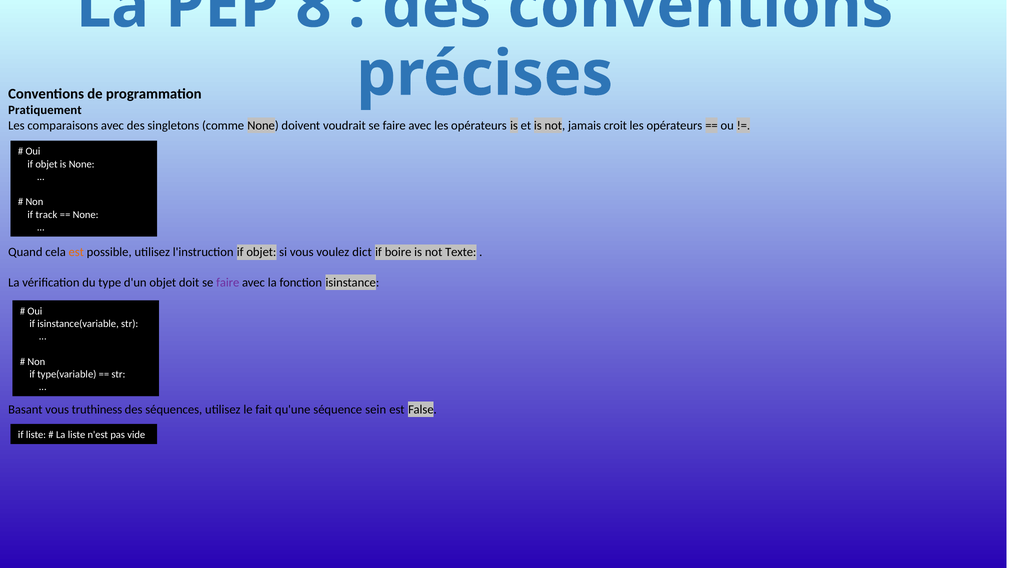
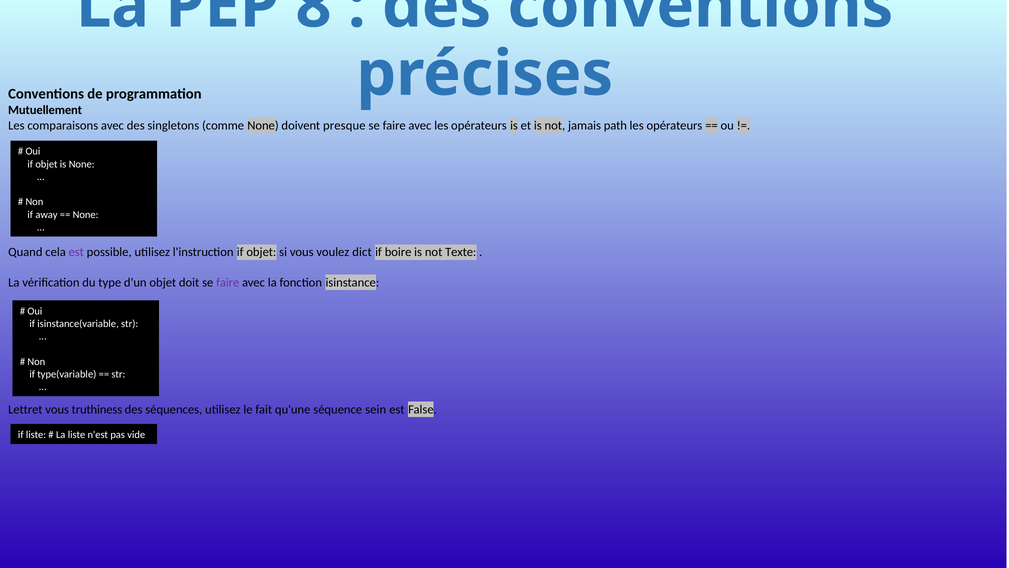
Pratiquement: Pratiquement -> Mutuellement
voudrait: voudrait -> presque
croit: croit -> path
track: track -> away
est at (76, 252) colour: orange -> purple
Basant: Basant -> Lettret
